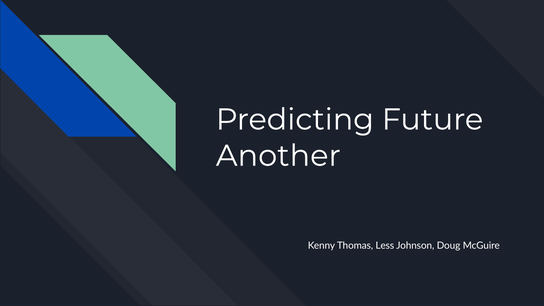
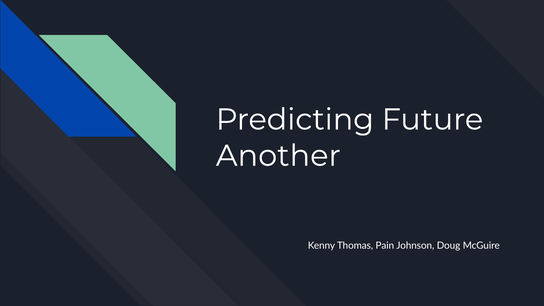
Less: Less -> Pain
